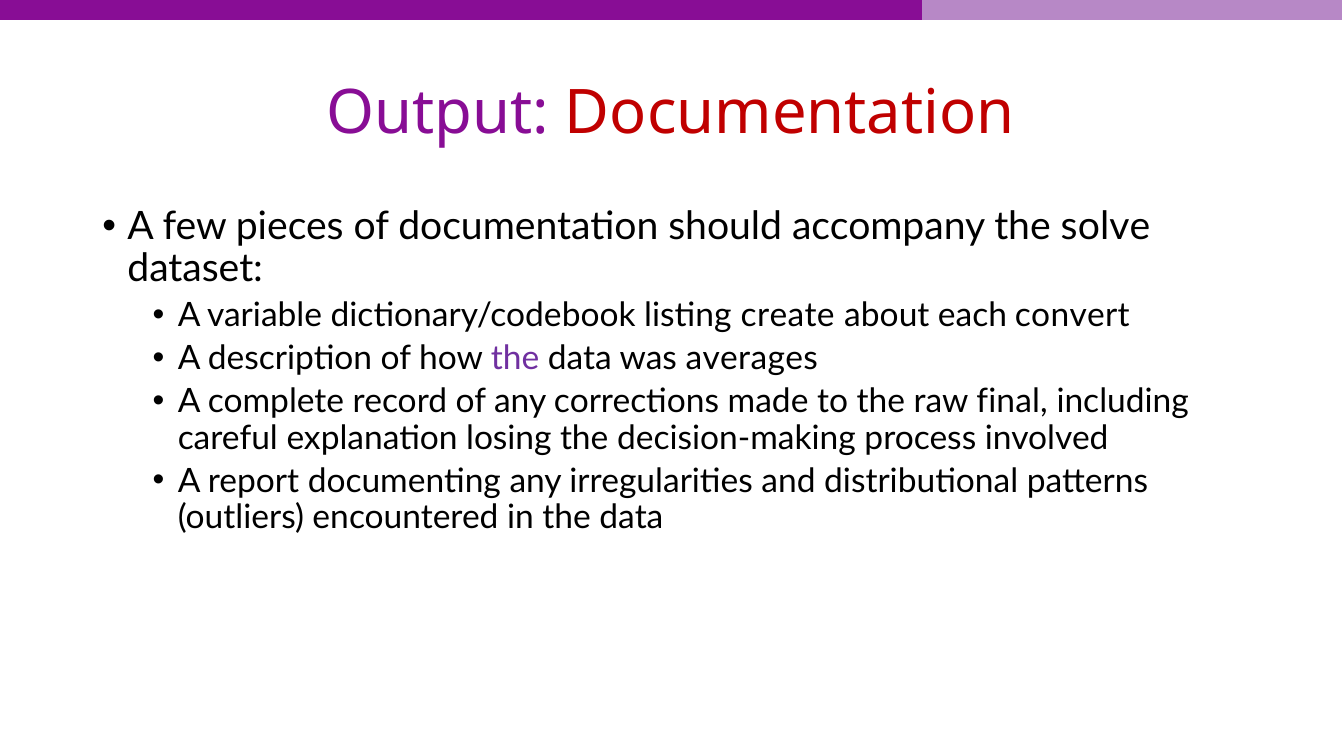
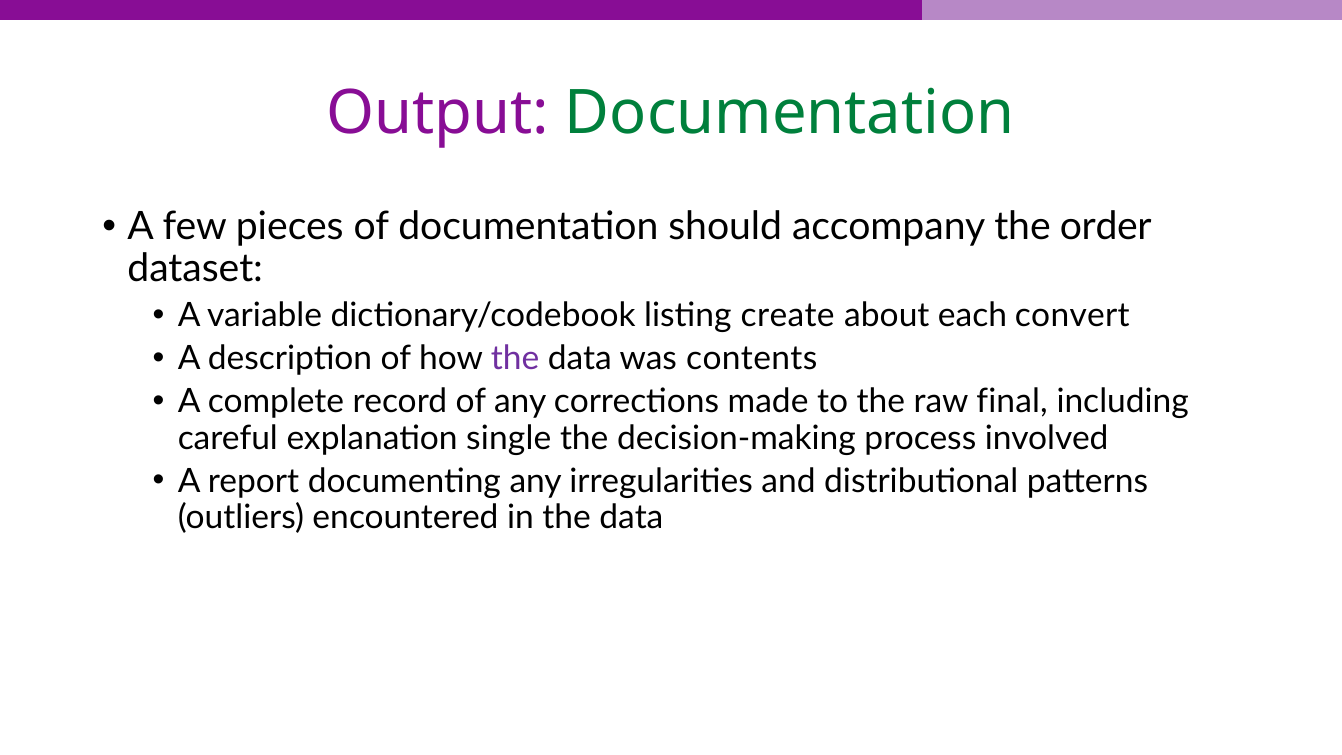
Documentation at (790, 113) colour: red -> green
solve: solve -> order
averages: averages -> contents
losing: losing -> single
